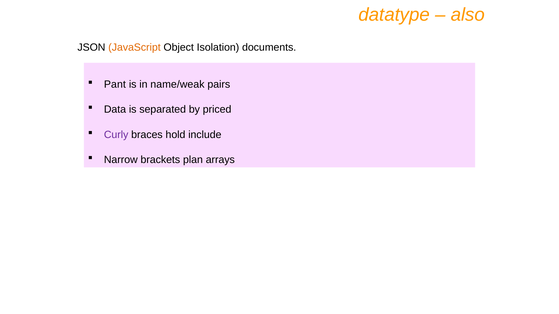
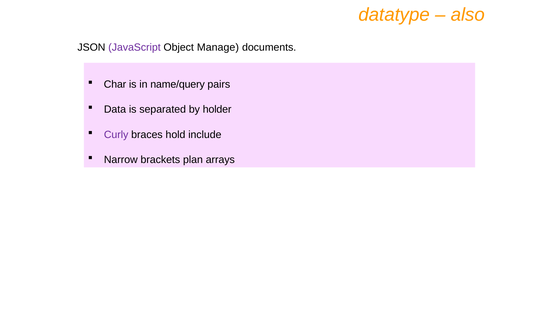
JavaScript colour: orange -> purple
Isolation: Isolation -> Manage
Pant: Pant -> Char
name/weak: name/weak -> name/query
priced: priced -> holder
